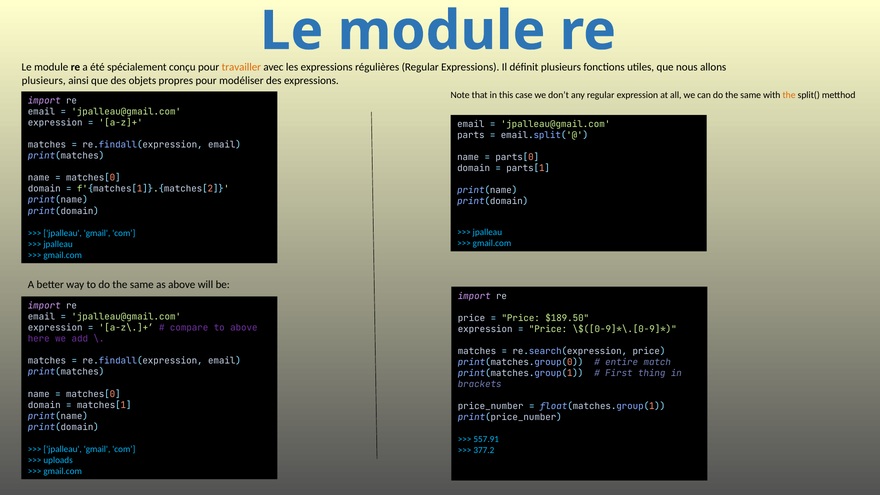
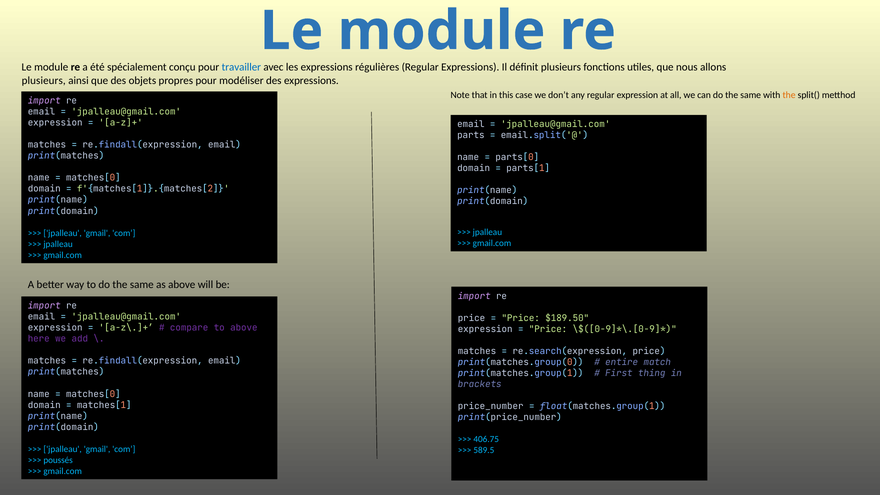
travailler colour: orange -> blue
557.91: 557.91 -> 406.75
377.2: 377.2 -> 589.5
uploads: uploads -> poussés
